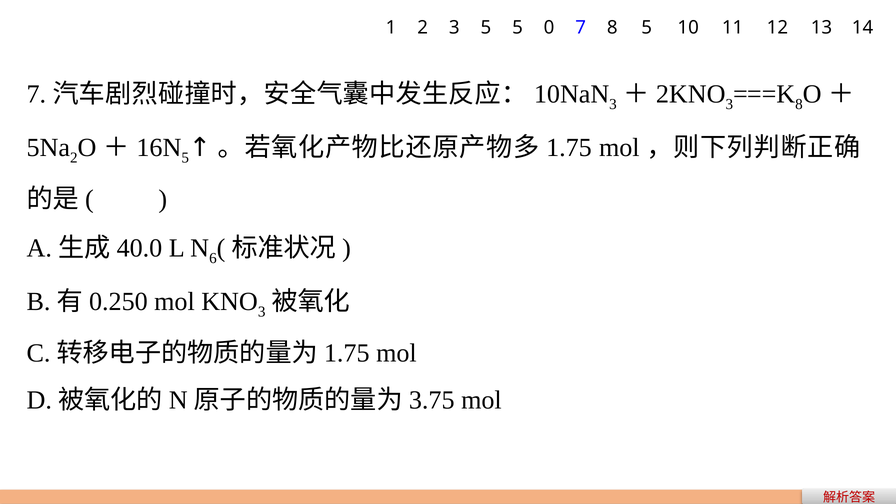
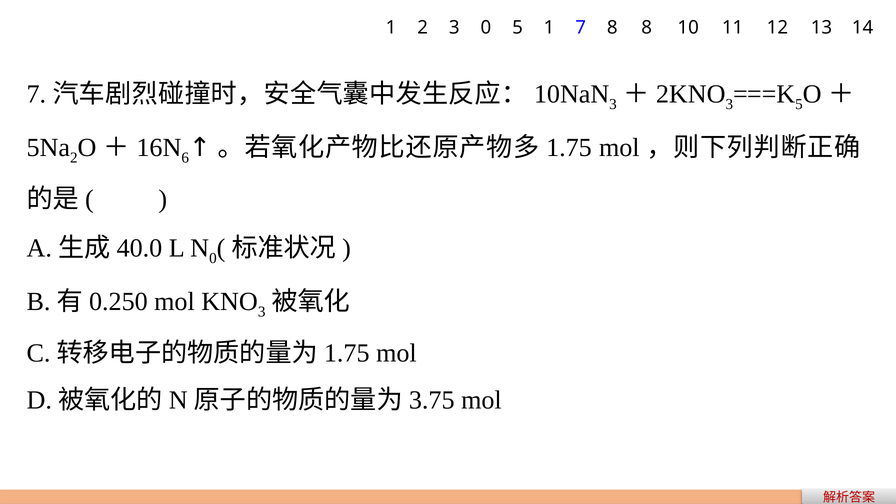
3 5: 5 -> 0
5 0: 0 -> 1
8 5: 5 -> 8
8 at (799, 104): 8 -> 5
5 at (185, 158): 5 -> 6
6 at (213, 259): 6 -> 0
